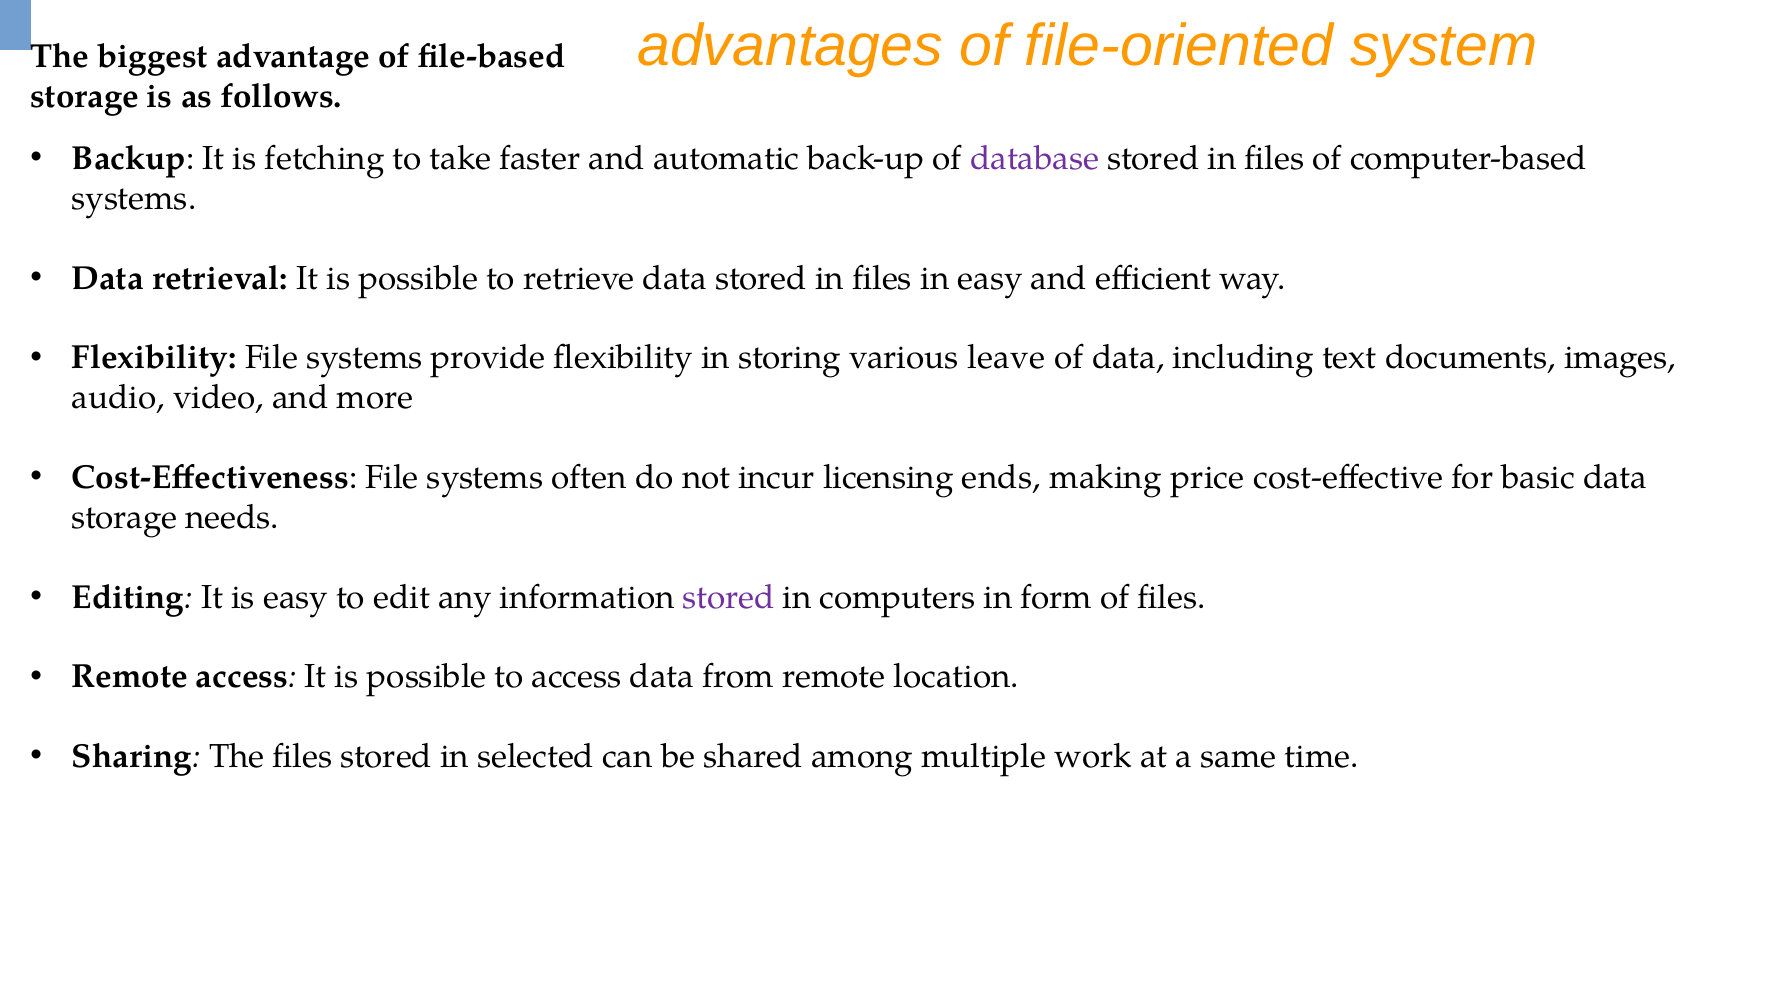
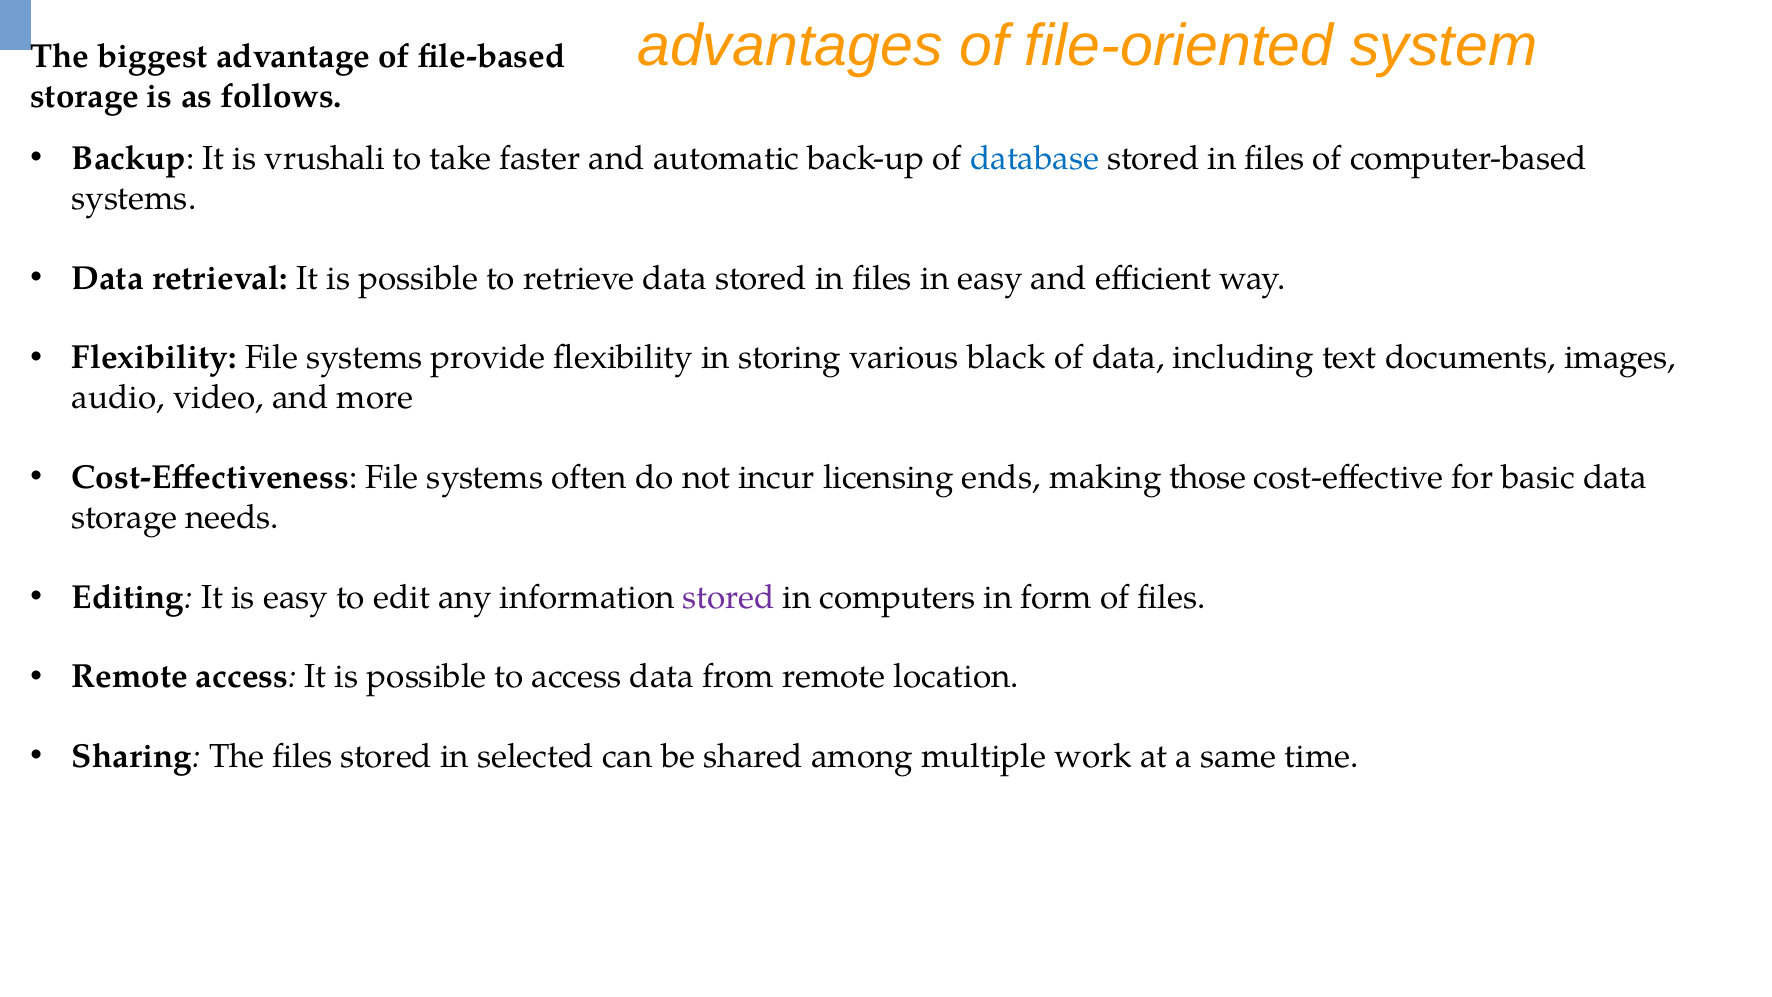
fetching: fetching -> vrushali
database colour: purple -> blue
leave: leave -> black
price: price -> those
